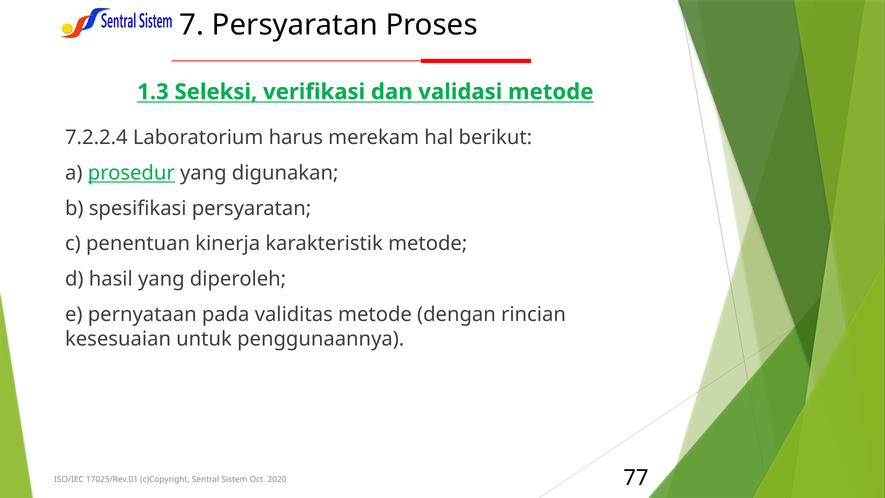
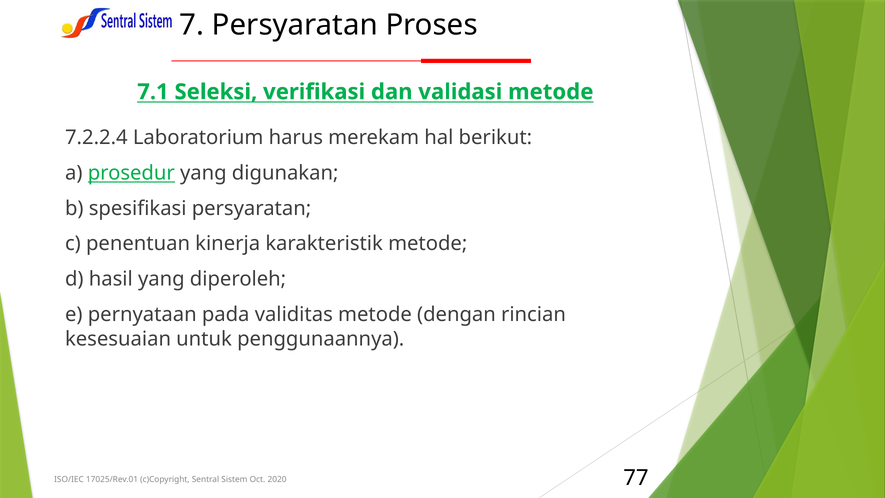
1.3: 1.3 -> 7.1
